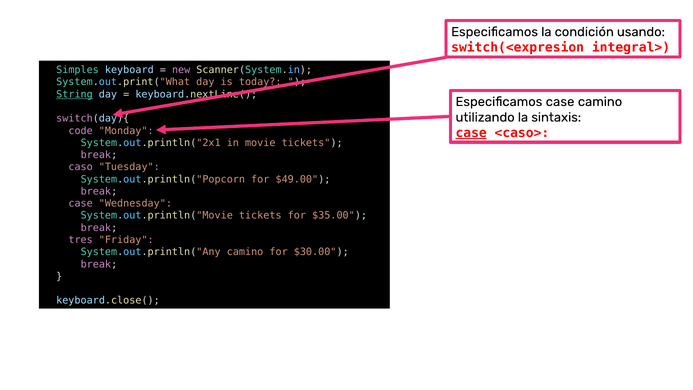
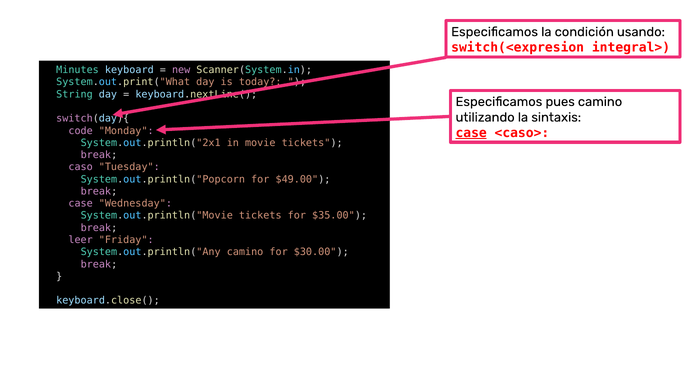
Simples: Simples -> Minutes
String underline: present -> none
Especificamos case: case -> pues
tres: tres -> leer
